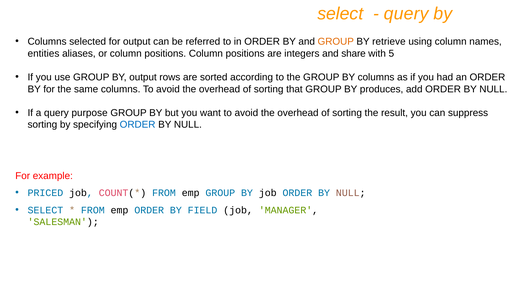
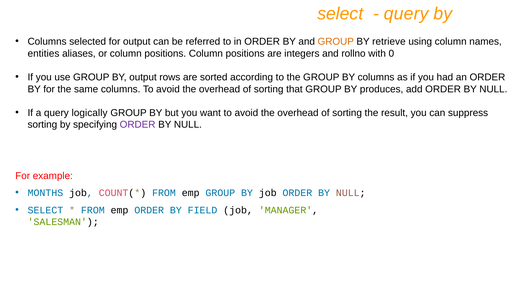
share: share -> rollno
5: 5 -> 0
purpose: purpose -> logically
ORDER at (138, 124) colour: blue -> purple
PRICED: PRICED -> MONTHS
